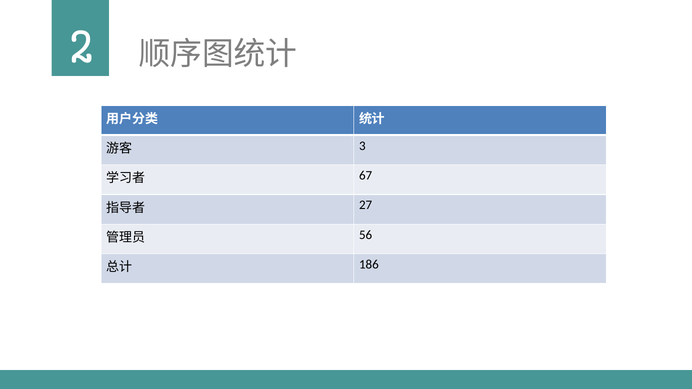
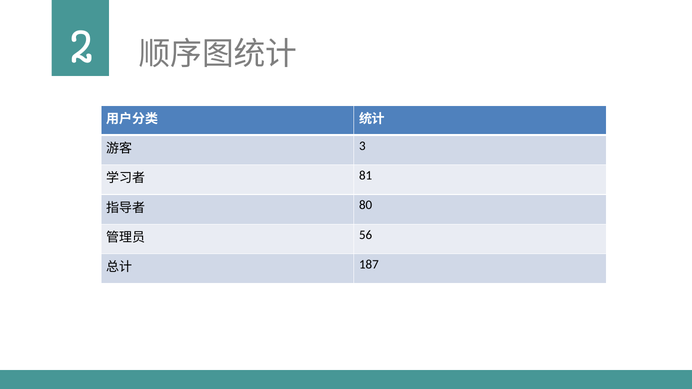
67: 67 -> 81
27: 27 -> 80
186: 186 -> 187
